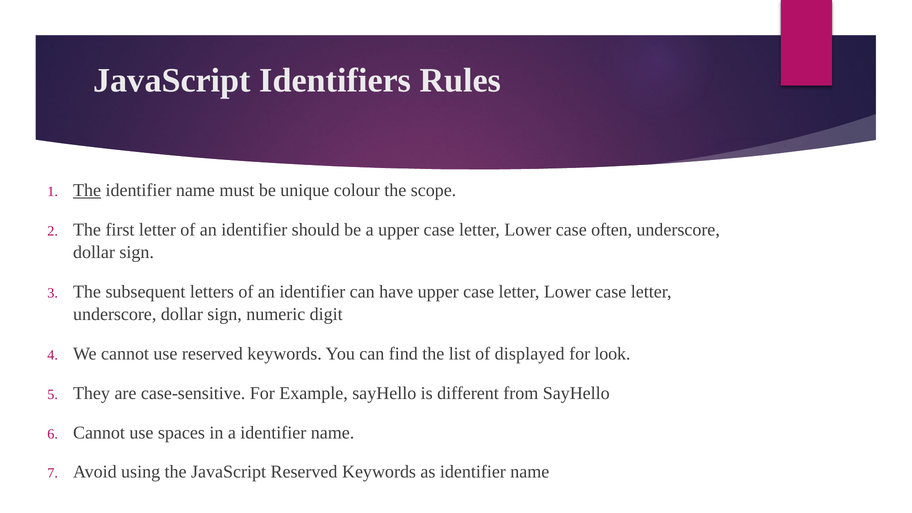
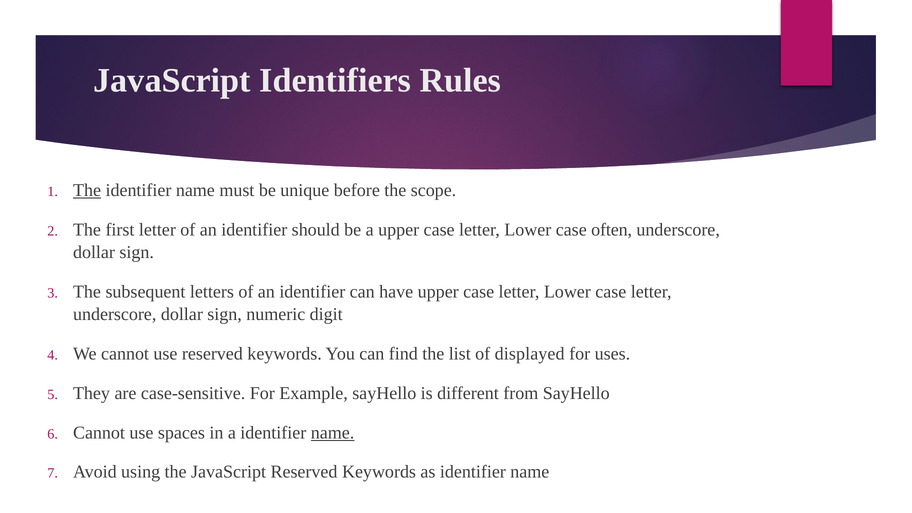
colour: colour -> before
look: look -> uses
name at (333, 433) underline: none -> present
